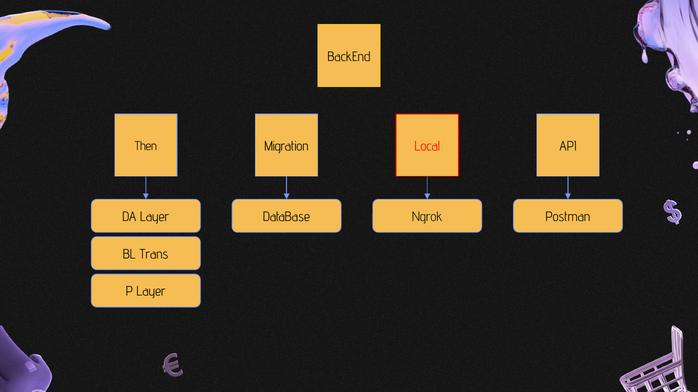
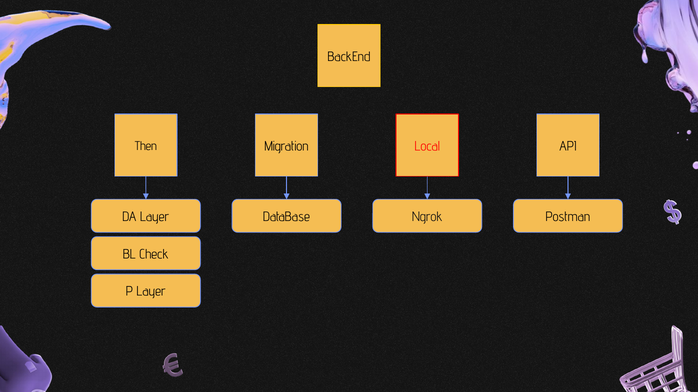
Trans: Trans -> Check
